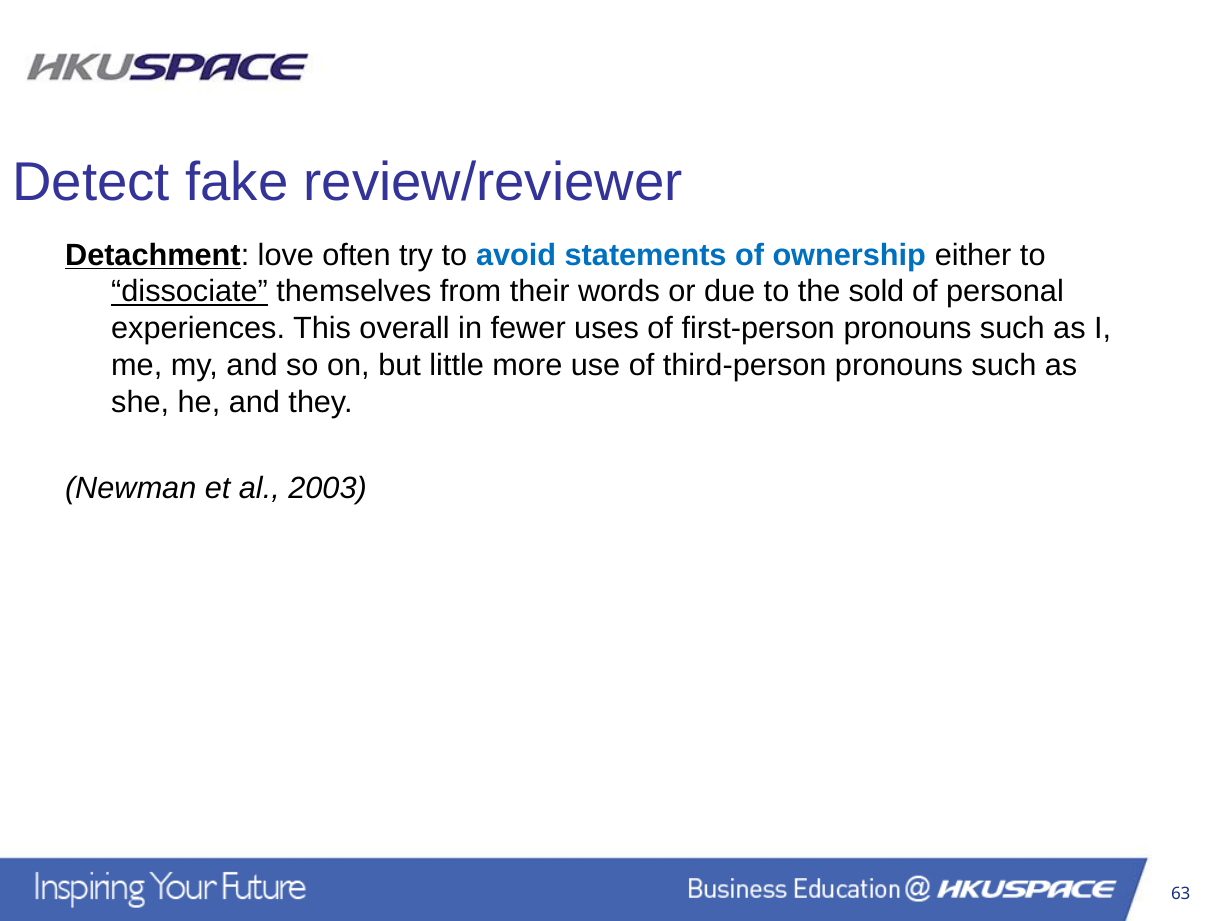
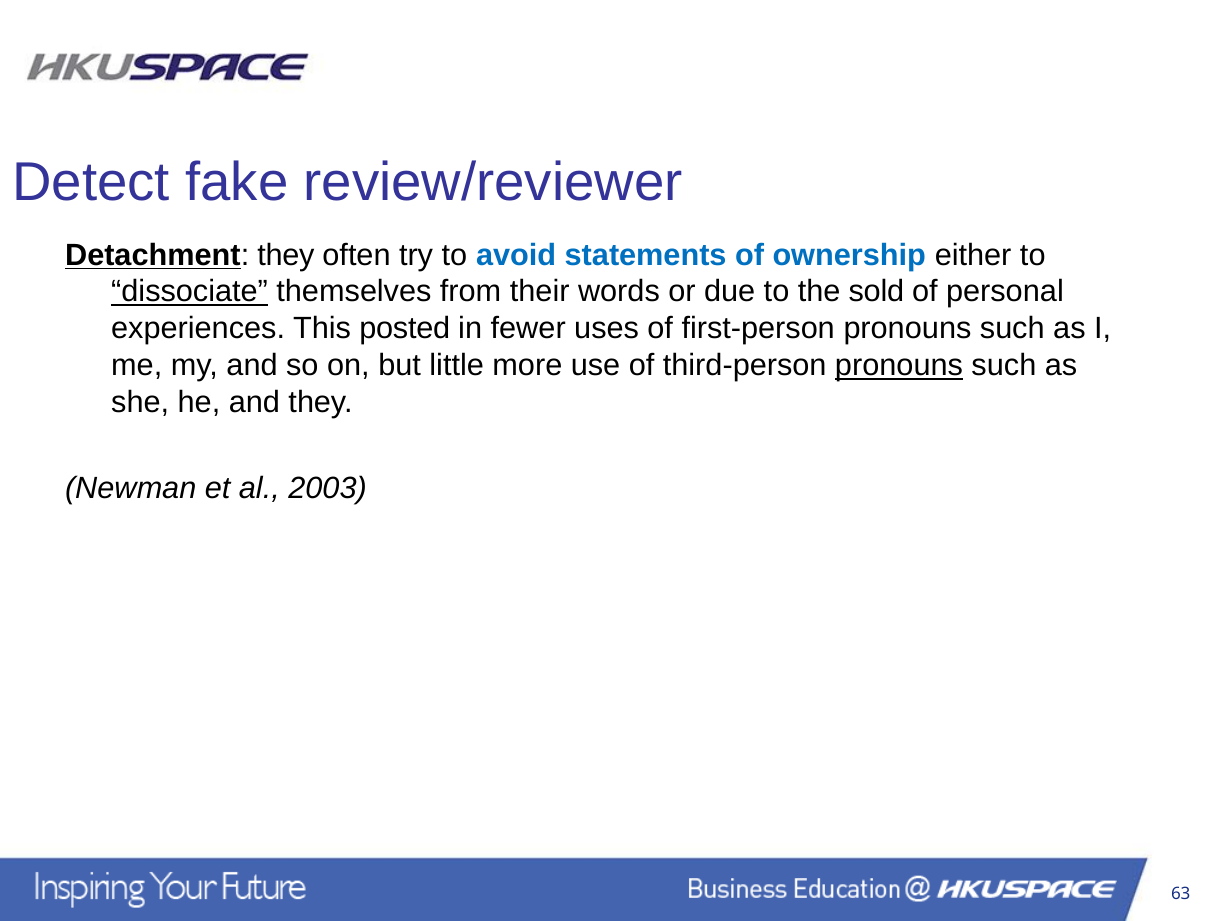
Detachment love: love -> they
overall: overall -> posted
pronouns at (899, 366) underline: none -> present
